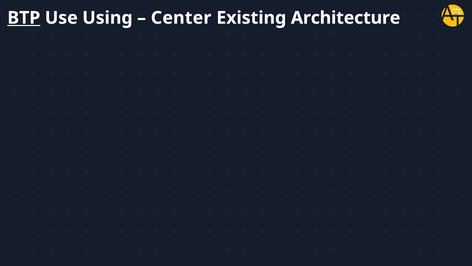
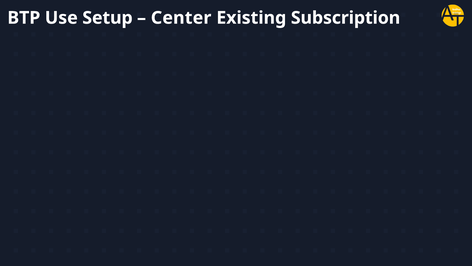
BTP underline: present -> none
Using: Using -> Setup
Architecture: Architecture -> Subscription
